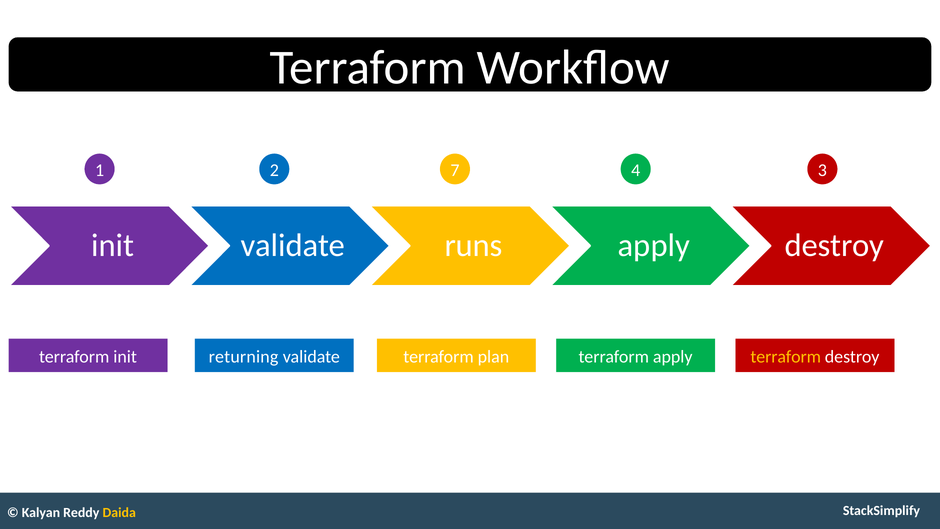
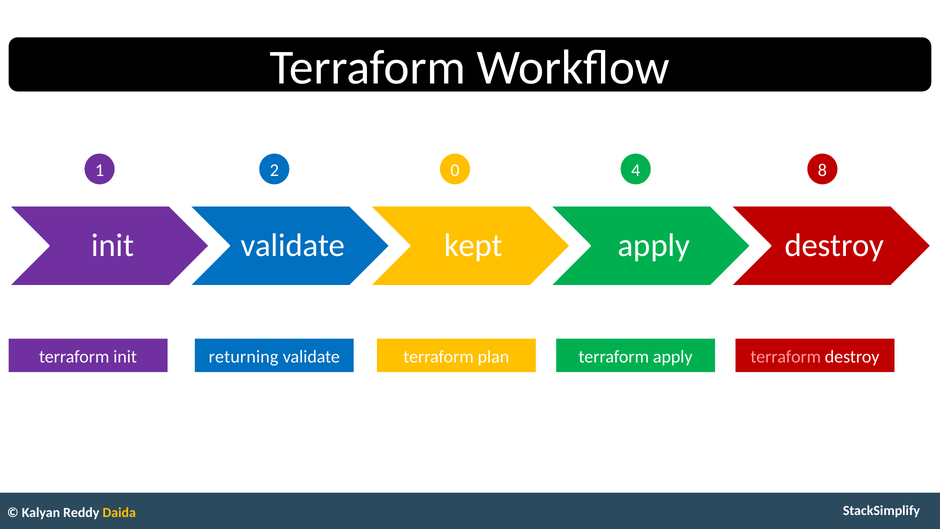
7: 7 -> 0
3: 3 -> 8
runs: runs -> kept
terraform at (786, 356) colour: yellow -> pink
